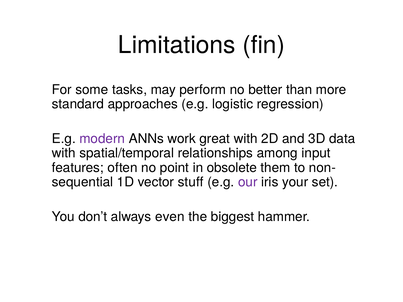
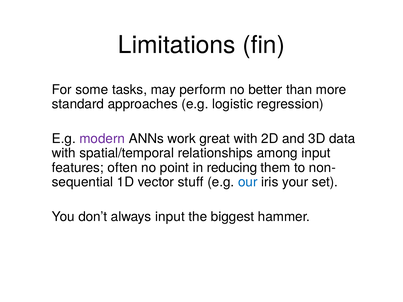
obsolete: obsolete -> reducing
our colour: purple -> blue
always even: even -> input
